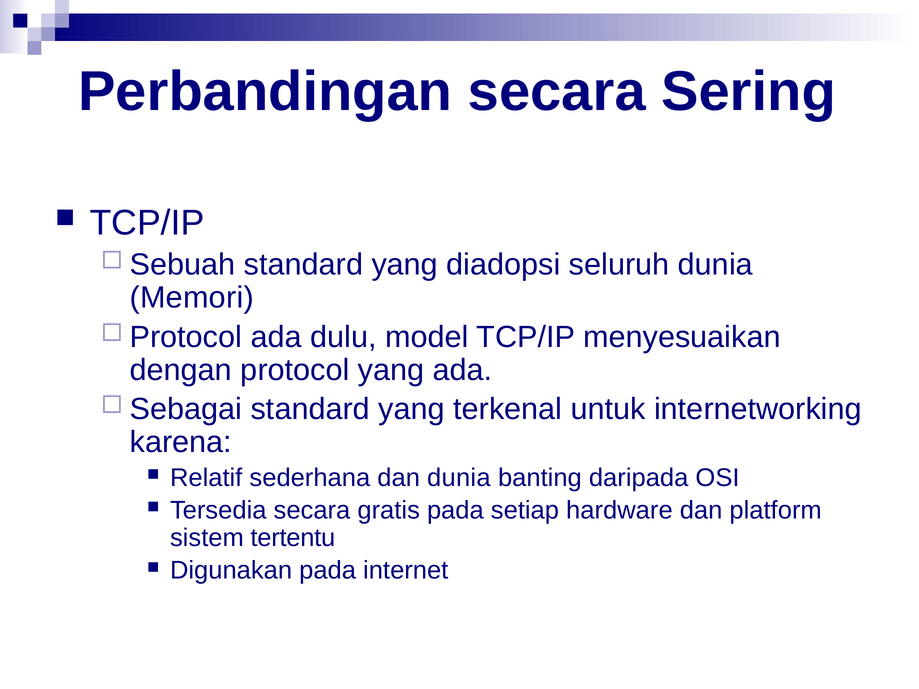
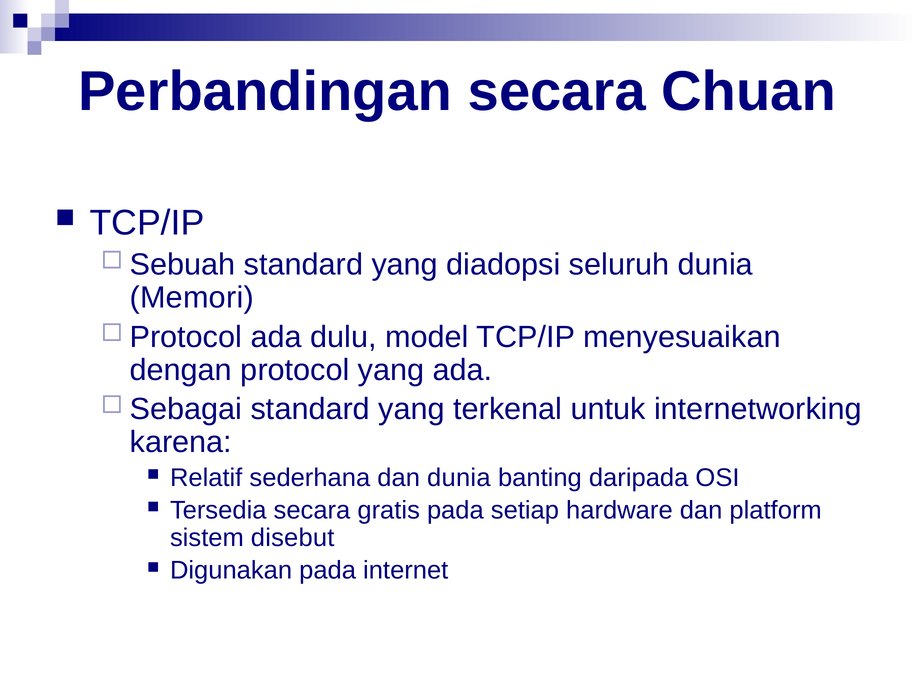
Sering: Sering -> Chuan
tertentu: tertentu -> disebut
